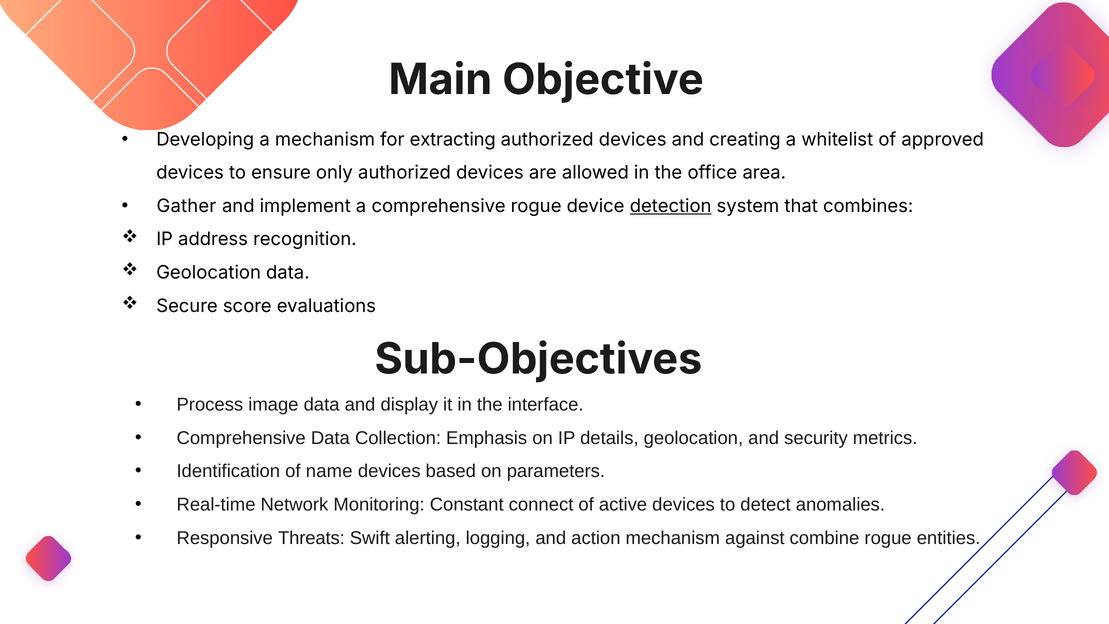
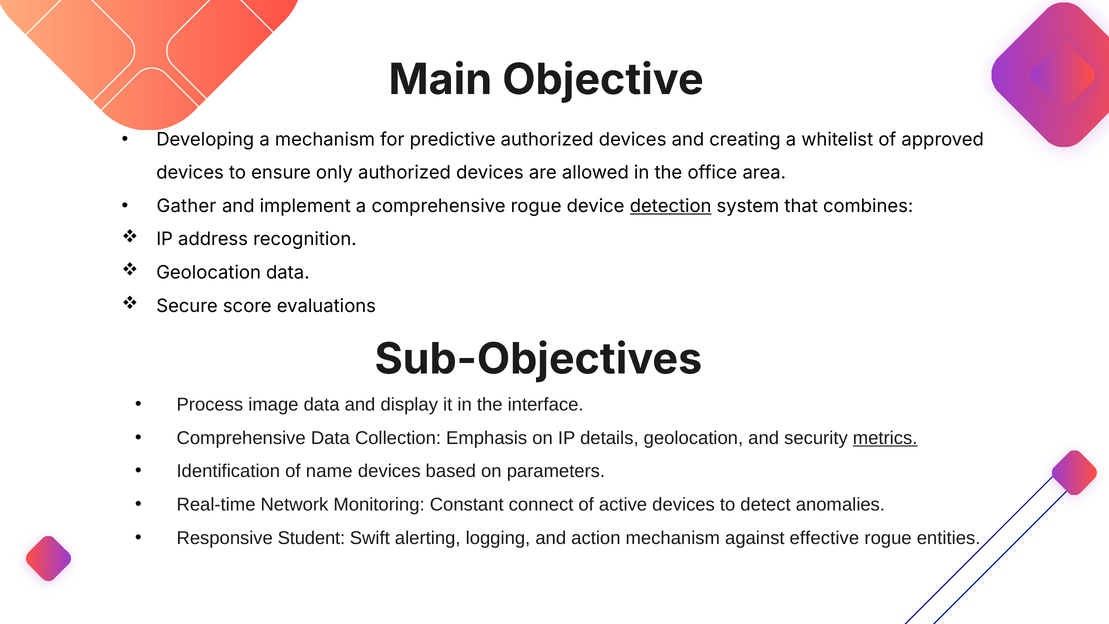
extracting: extracting -> predictive
metrics underline: none -> present
Threats: Threats -> Student
combine: combine -> effective
